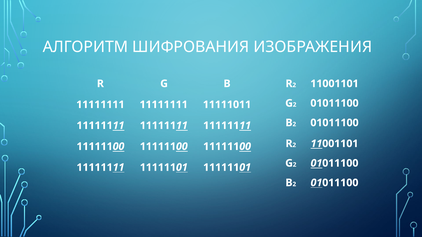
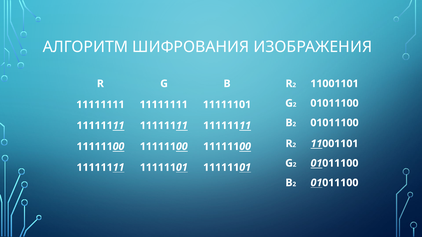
11111011 at (227, 105): 11111011 -> 11111101
